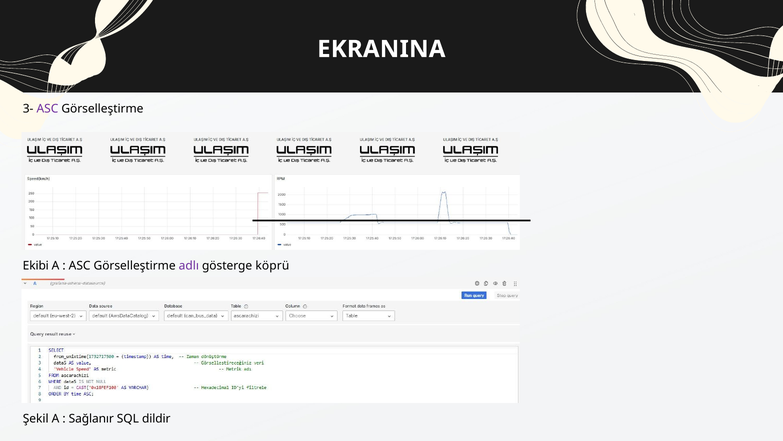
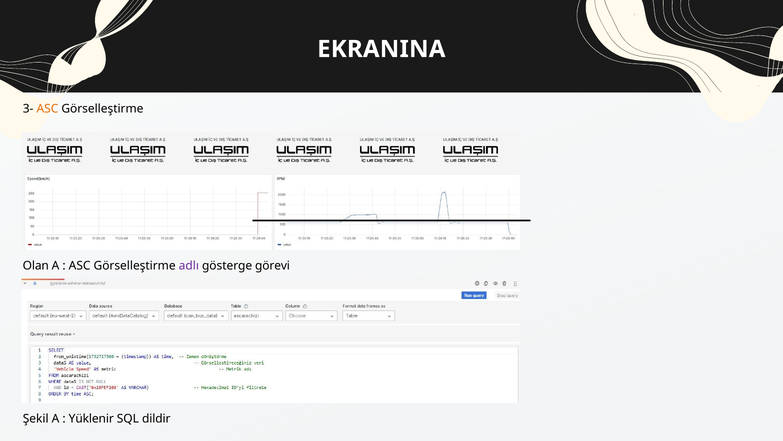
ASC at (47, 109) colour: purple -> orange
Ekibi: Ekibi -> Olan
köprü: köprü -> görevi
Sağlanır: Sağlanır -> Yüklenir
